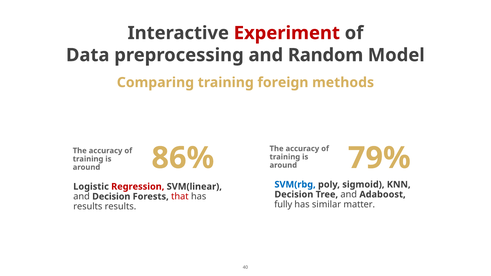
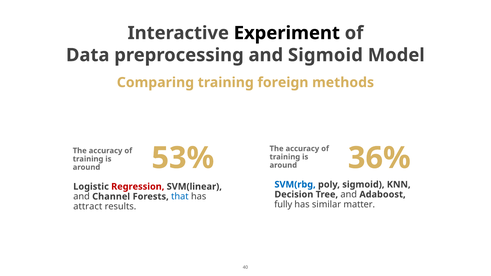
Experiment colour: red -> black
and Random: Random -> Sigmoid
86%: 86% -> 53%
79%: 79% -> 36%
and Decision: Decision -> Channel
that colour: red -> blue
results at (88, 207): results -> attract
